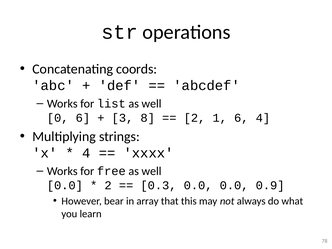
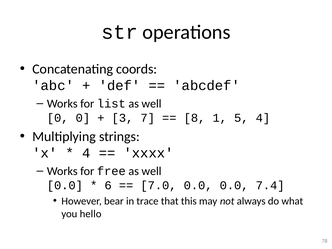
0 6: 6 -> 0
8: 8 -> 7
2 at (194, 118): 2 -> 8
1 6: 6 -> 5
2 at (108, 185): 2 -> 6
0.3: 0.3 -> 7.0
0.9: 0.9 -> 7.4
array: array -> trace
learn: learn -> hello
